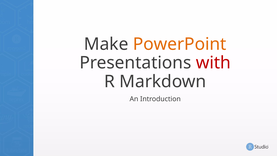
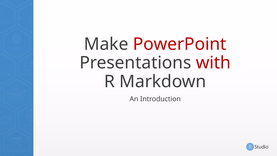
PowerPoint colour: orange -> red
